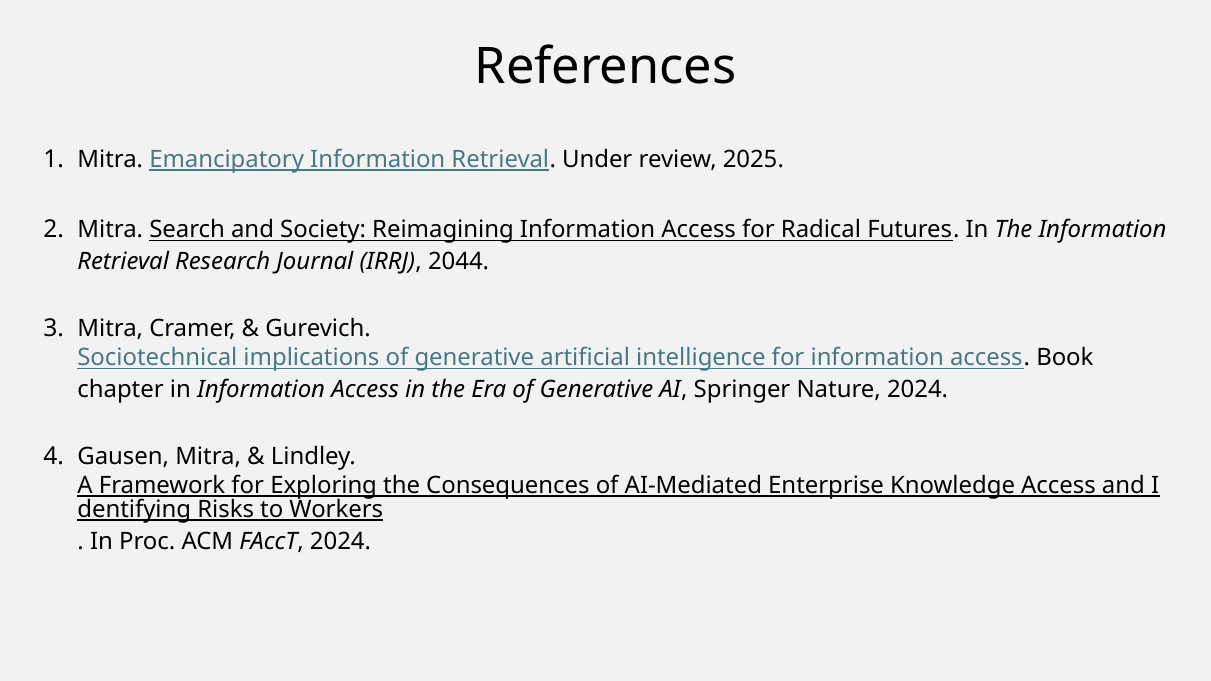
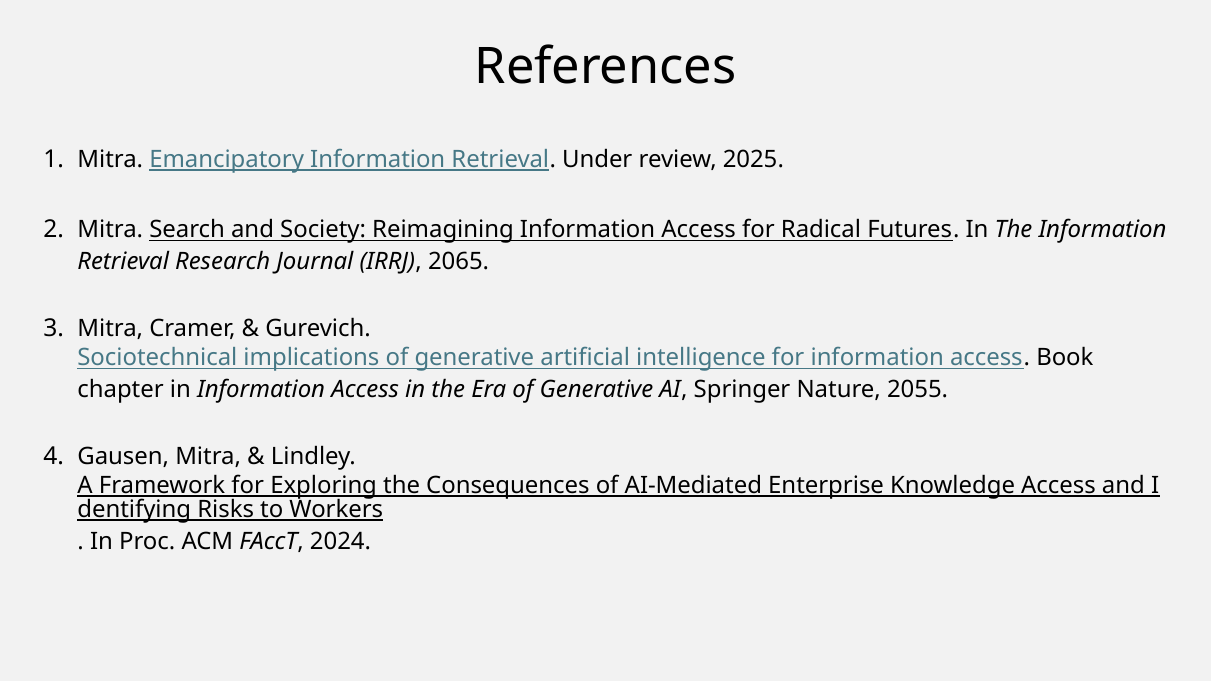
2044: 2044 -> 2065
Nature 2024: 2024 -> 2055
